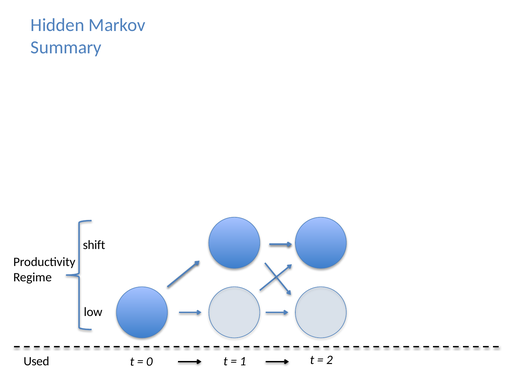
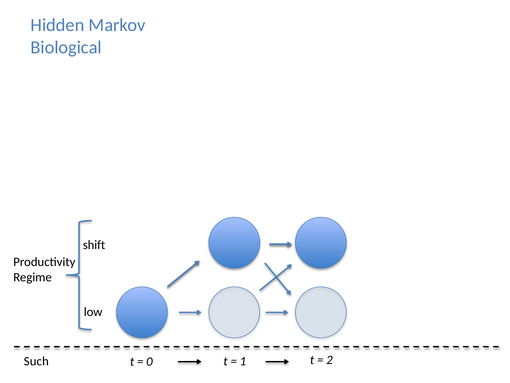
Summary: Summary -> Biological
Used: Used -> Such
